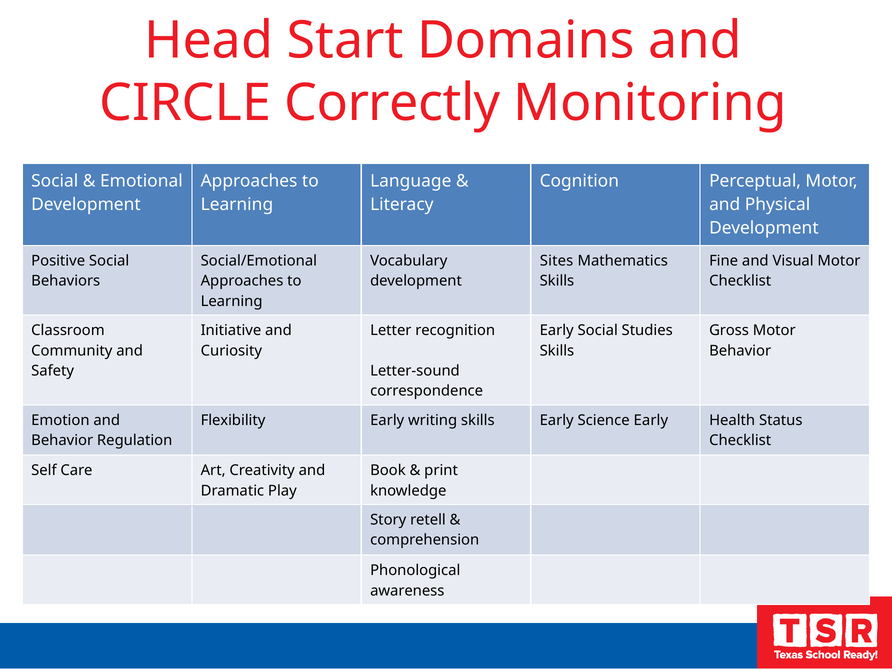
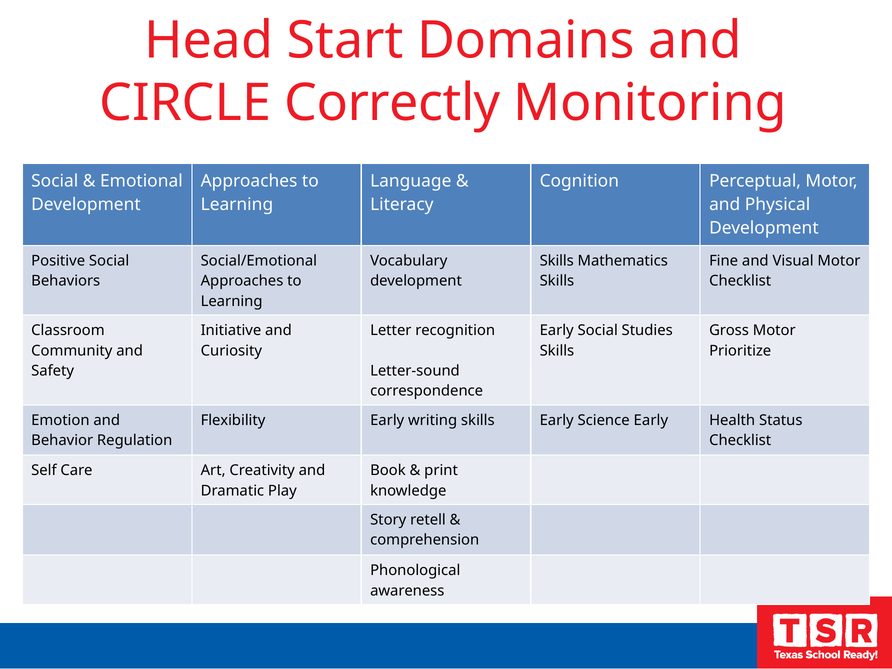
Sites at (557, 261): Sites -> Skills
Behavior at (740, 351): Behavior -> Prioritize
